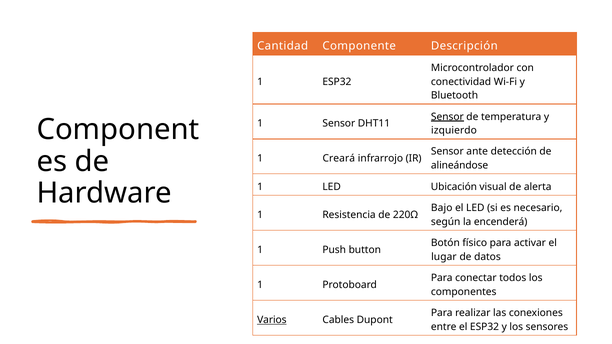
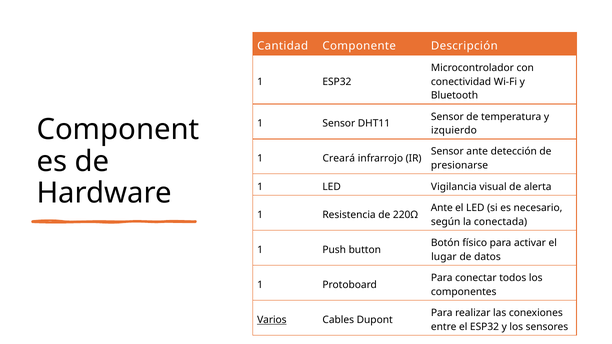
Sensor at (447, 117) underline: present -> none
alineándose: alineándose -> presionarse
Ubicación: Ubicación -> Vigilancia
Bajo at (442, 208): Bajo -> Ante
encenderá: encenderá -> conectada
